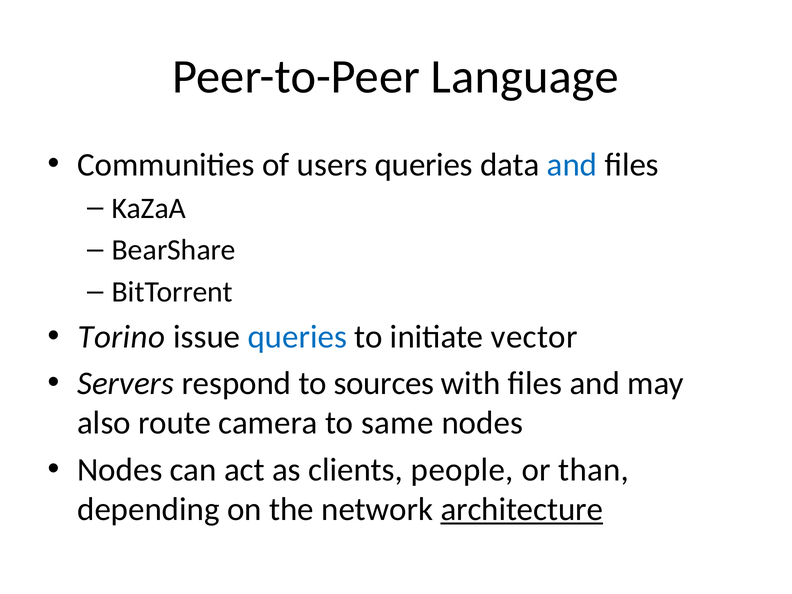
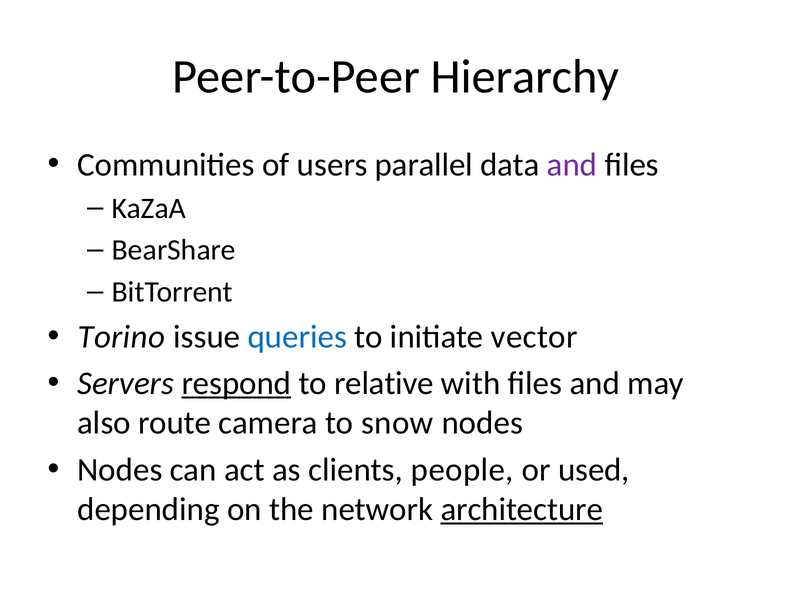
Language: Language -> Hierarchy
users queries: queries -> parallel
and at (572, 165) colour: blue -> purple
respond underline: none -> present
sources: sources -> relative
same: same -> snow
than: than -> used
